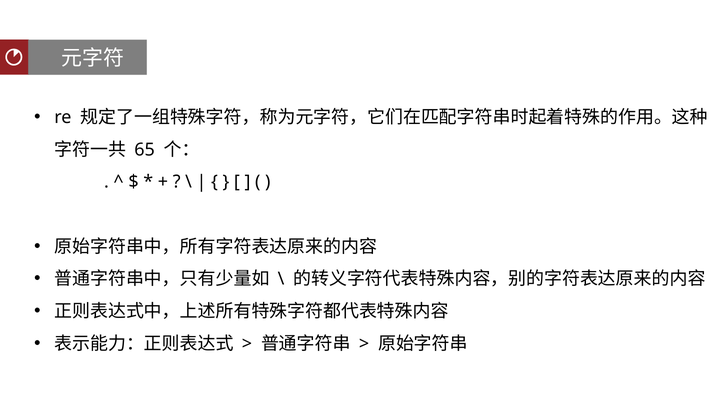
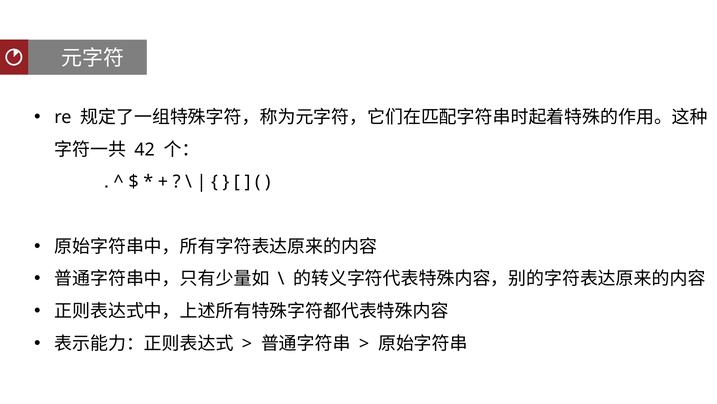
65: 65 -> 42
